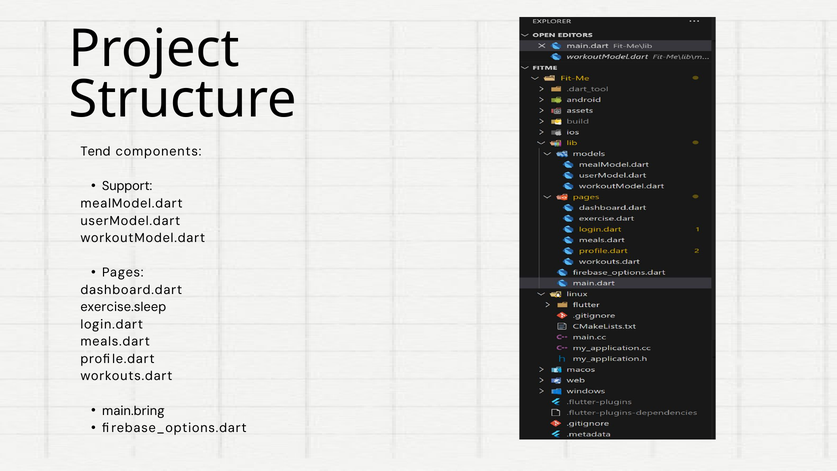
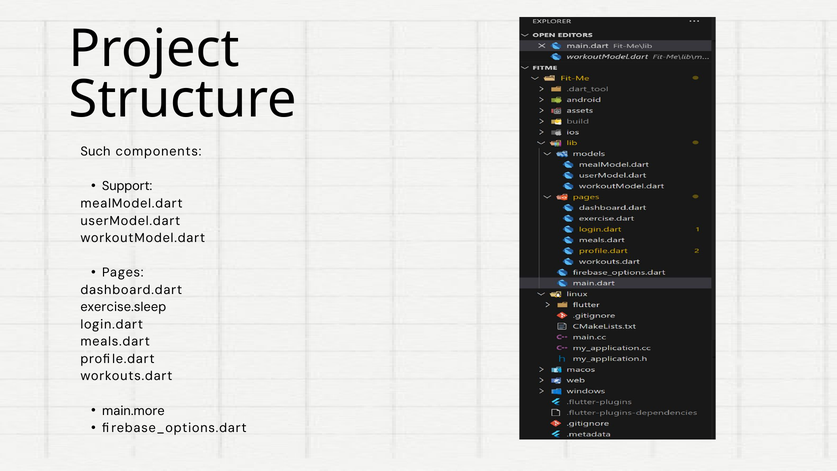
Tend: Tend -> Such
main.bring: main.bring -> main.more
